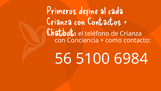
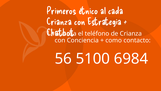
define: define -> étnico
Contactos: Contactos -> Estrategia
